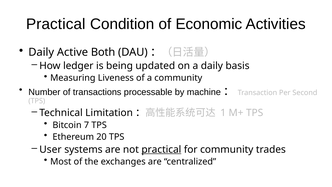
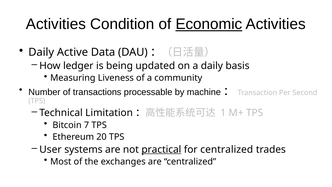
Practical at (56, 24): Practical -> Activities
Economic underline: none -> present
Both: Both -> Data
for community: community -> centralized
